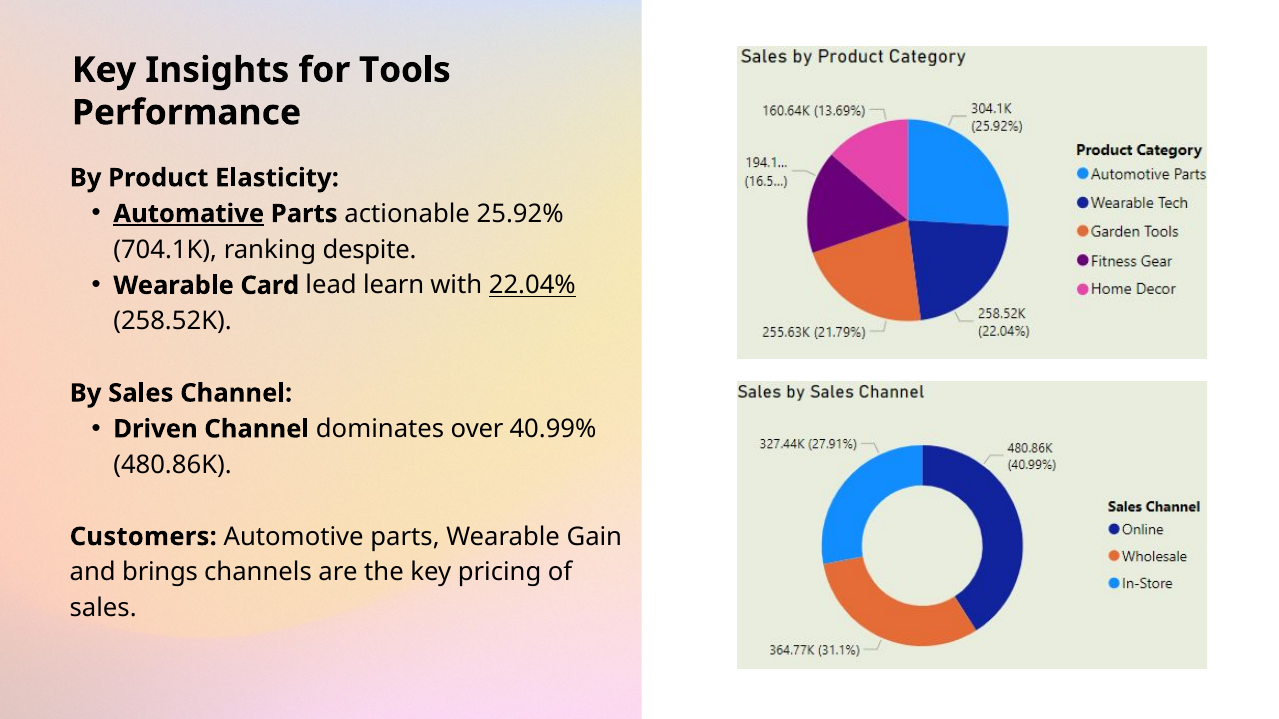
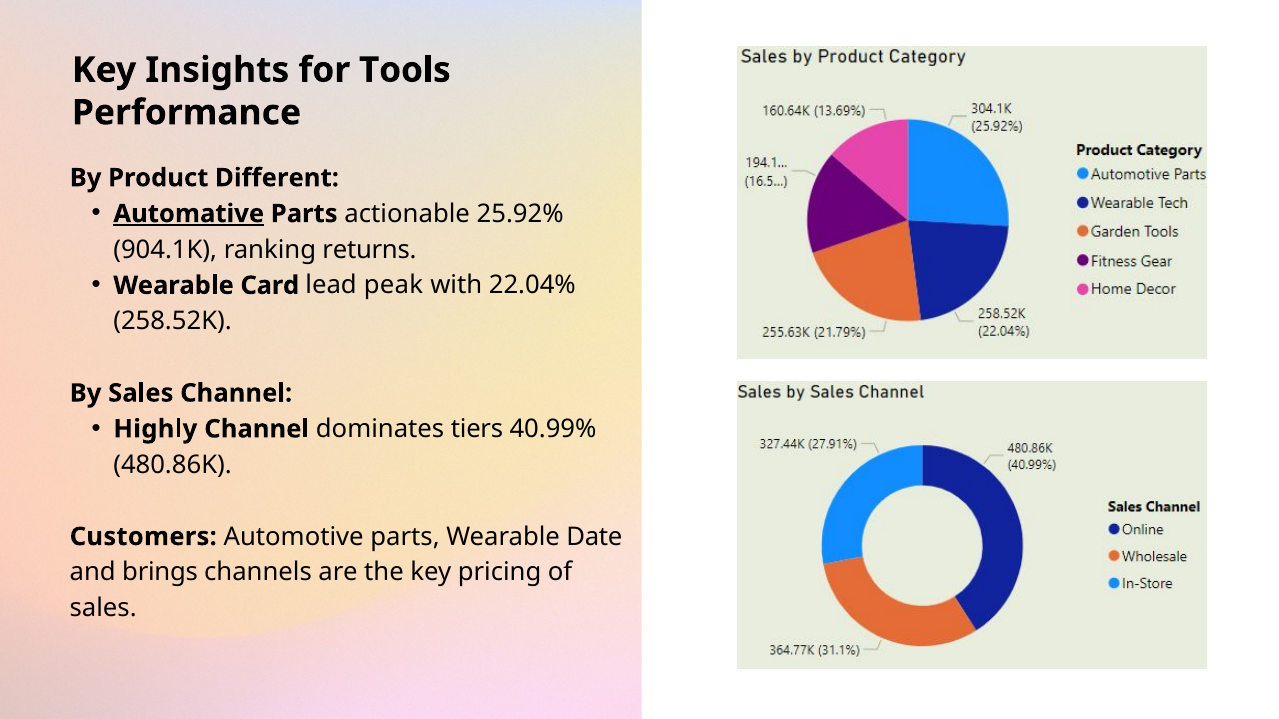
Elasticity: Elasticity -> Different
704.1K: 704.1K -> 904.1K
despite: despite -> returns
learn: learn -> peak
22.04% underline: present -> none
Driven: Driven -> Highly
over: over -> tiers
Gain: Gain -> Date
